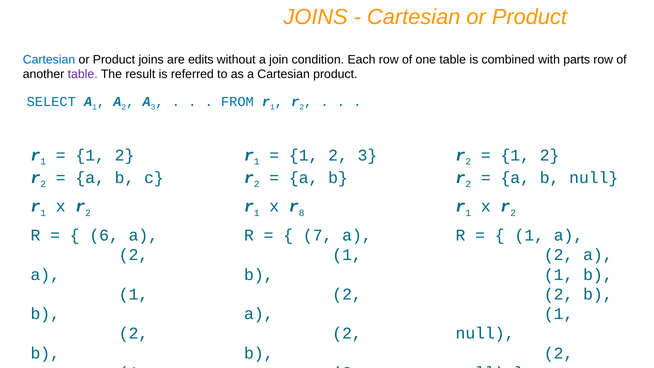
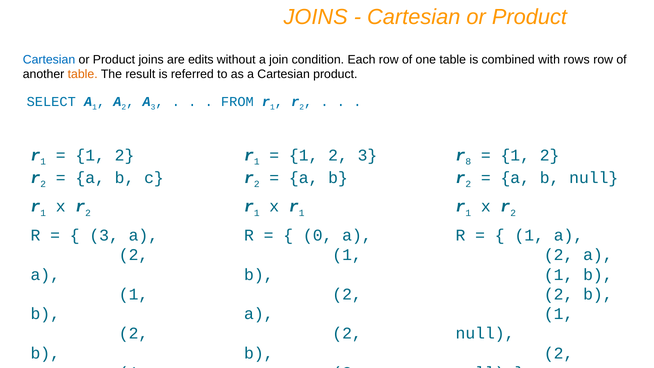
parts: parts -> rows
table at (83, 74) colour: purple -> orange
2 at (468, 162): 2 -> 8
x r 8: 8 -> 1
6 at (104, 235): 6 -> 3
7: 7 -> 0
